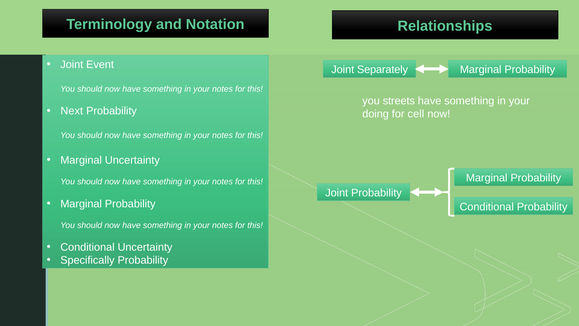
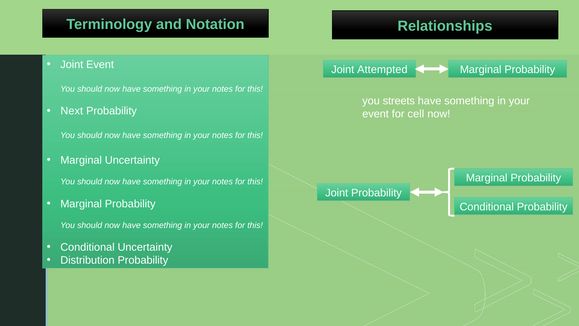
Separately: Separately -> Attempted
doing at (376, 114): doing -> event
Specifically: Specifically -> Distribution
